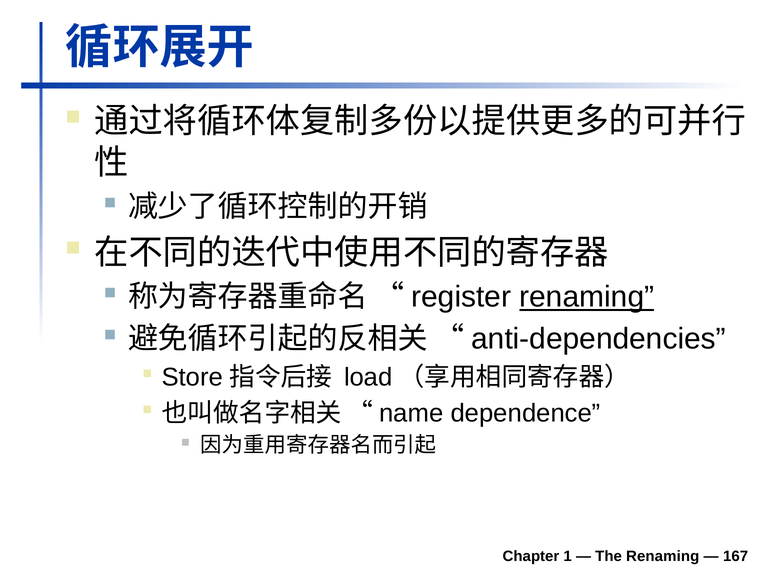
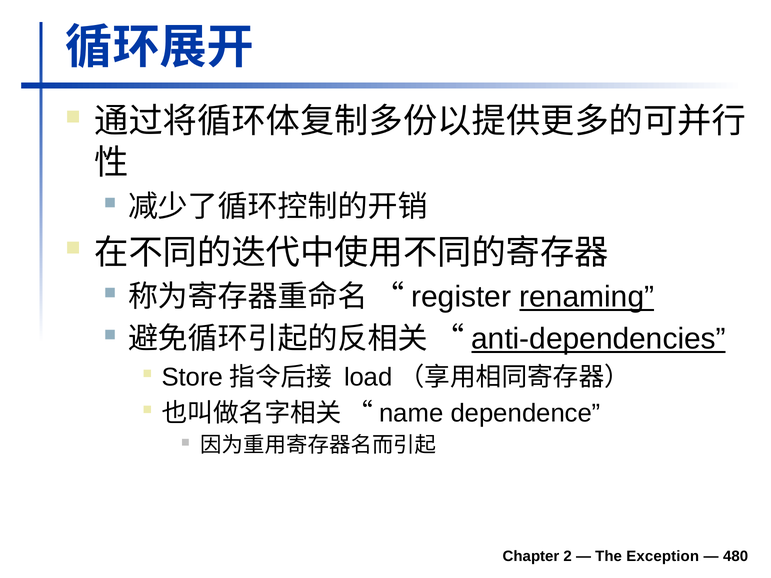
anti-dependencies underline: none -> present
1: 1 -> 2
The Renaming: Renaming -> Exception
167: 167 -> 480
